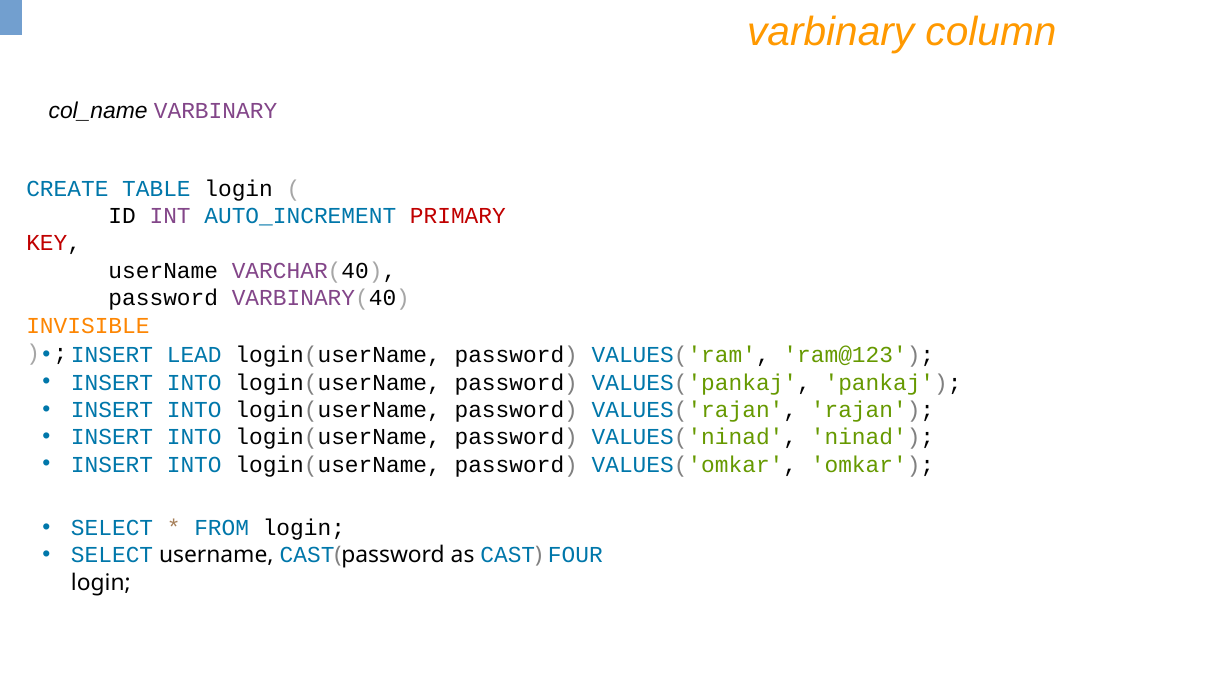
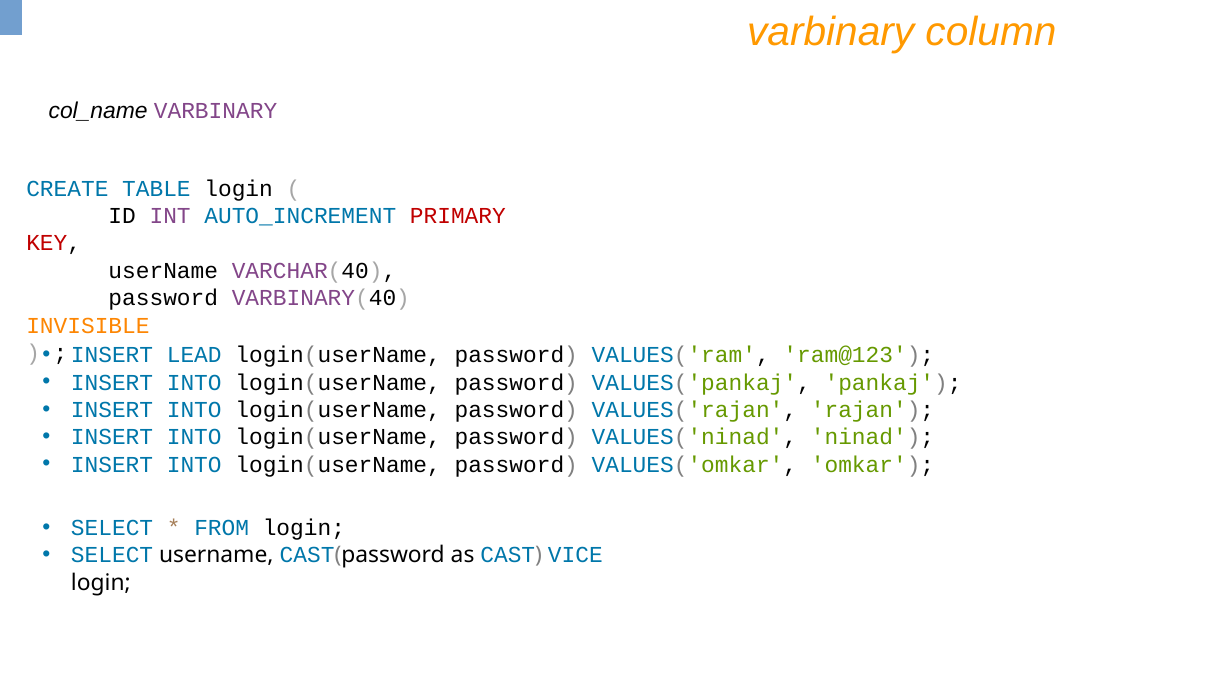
FOUR: FOUR -> VICE
